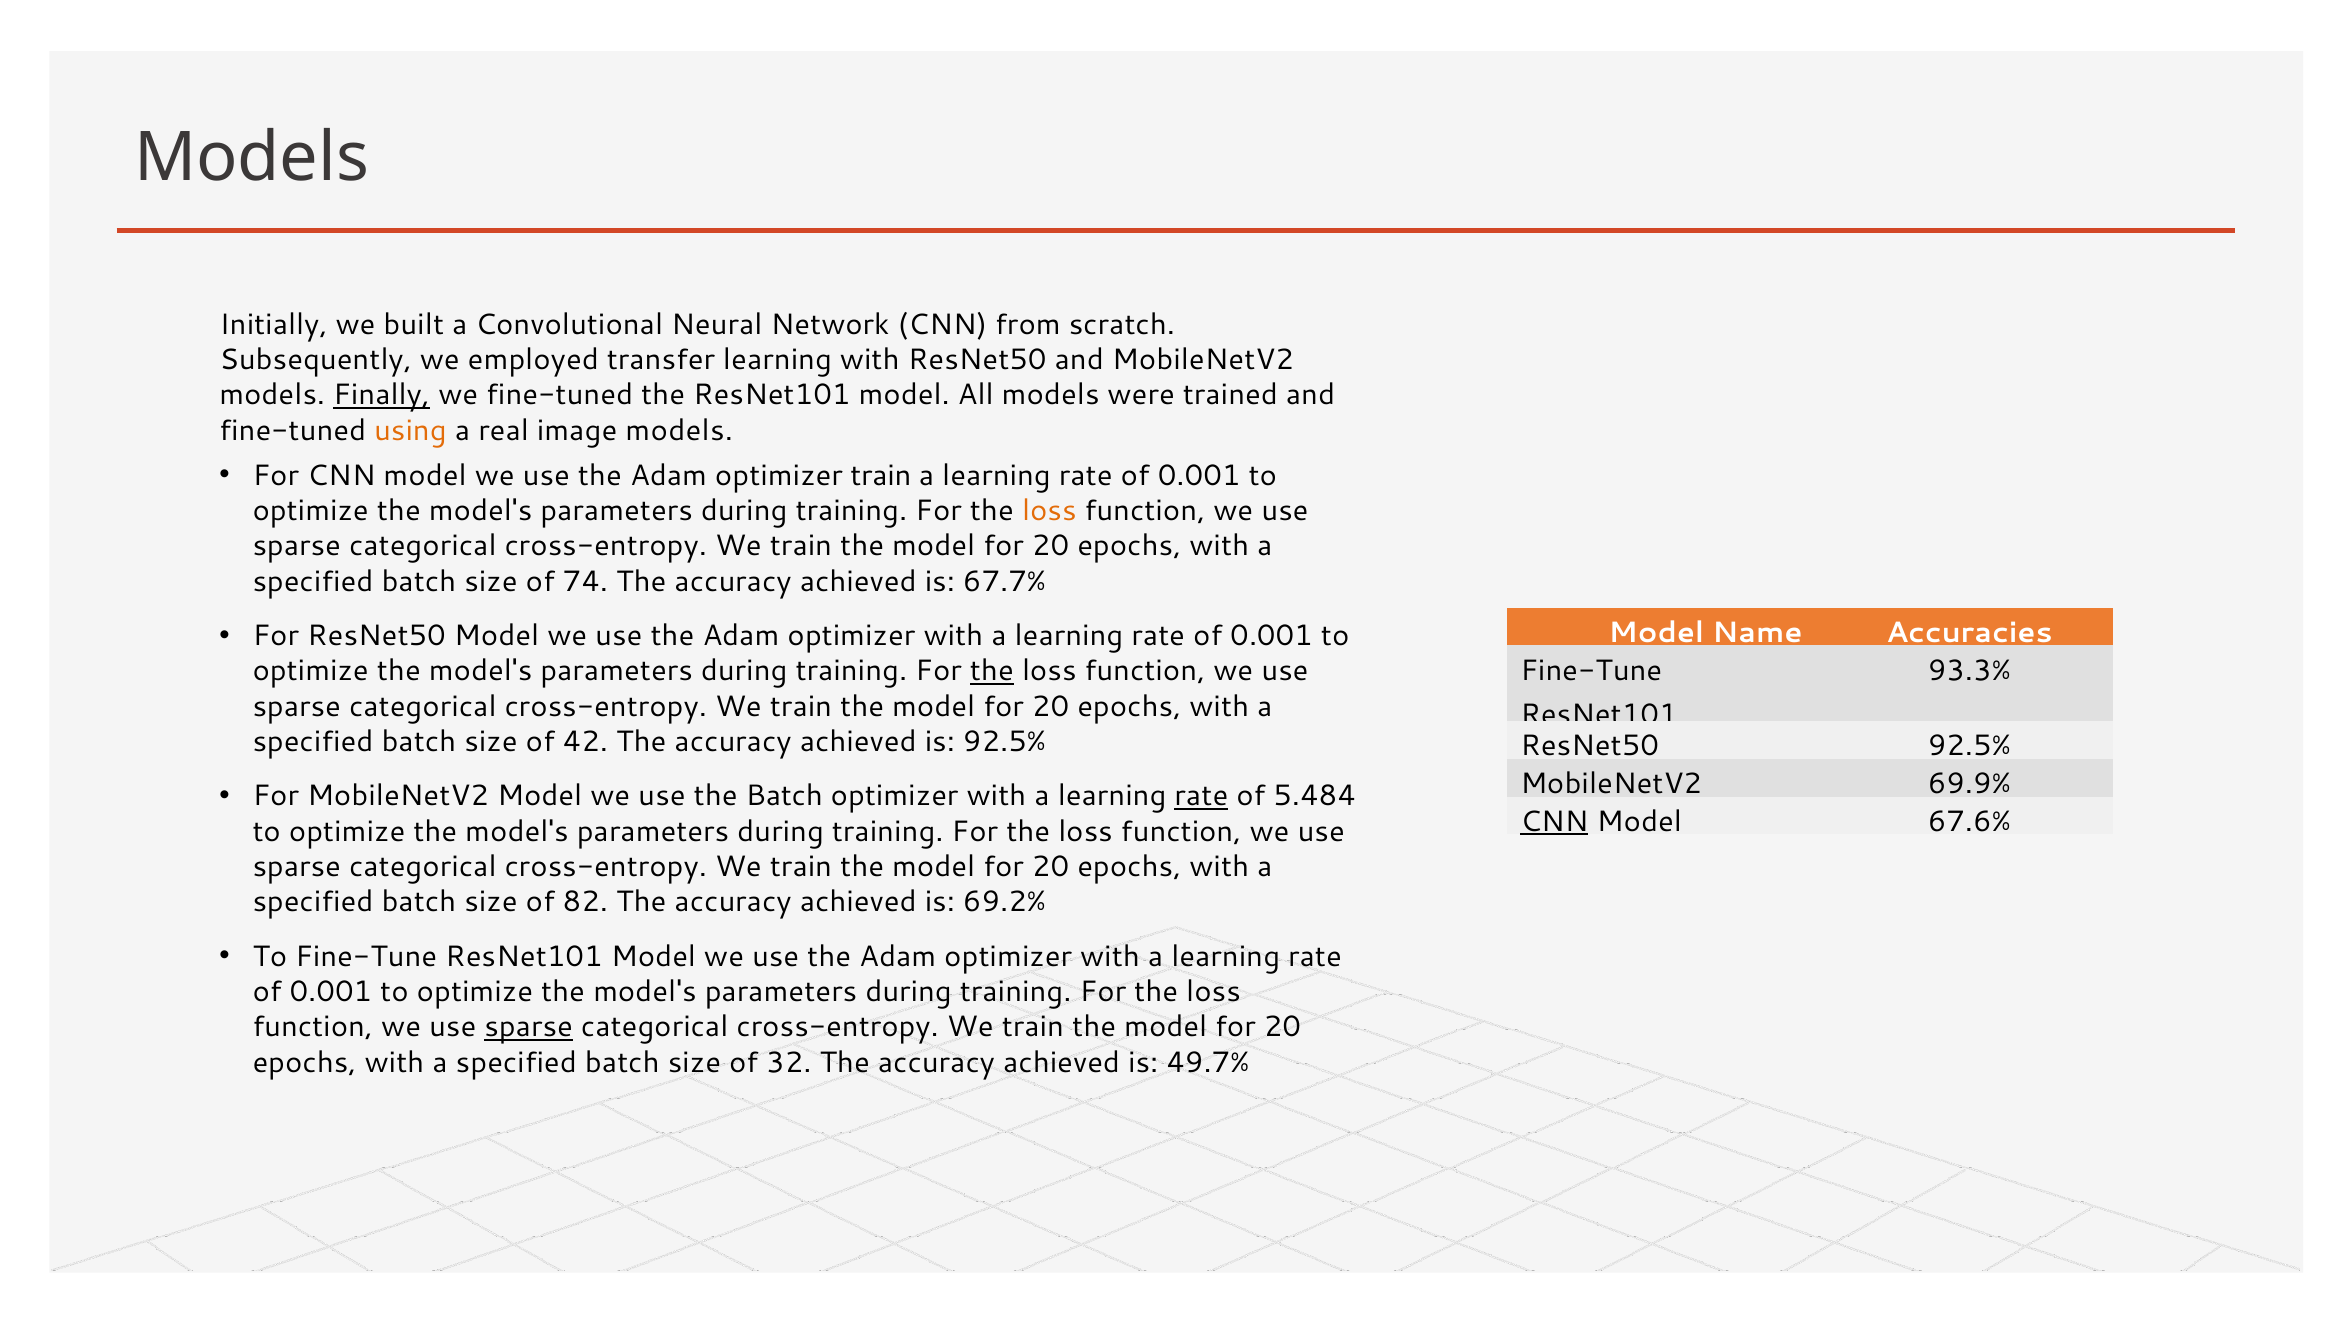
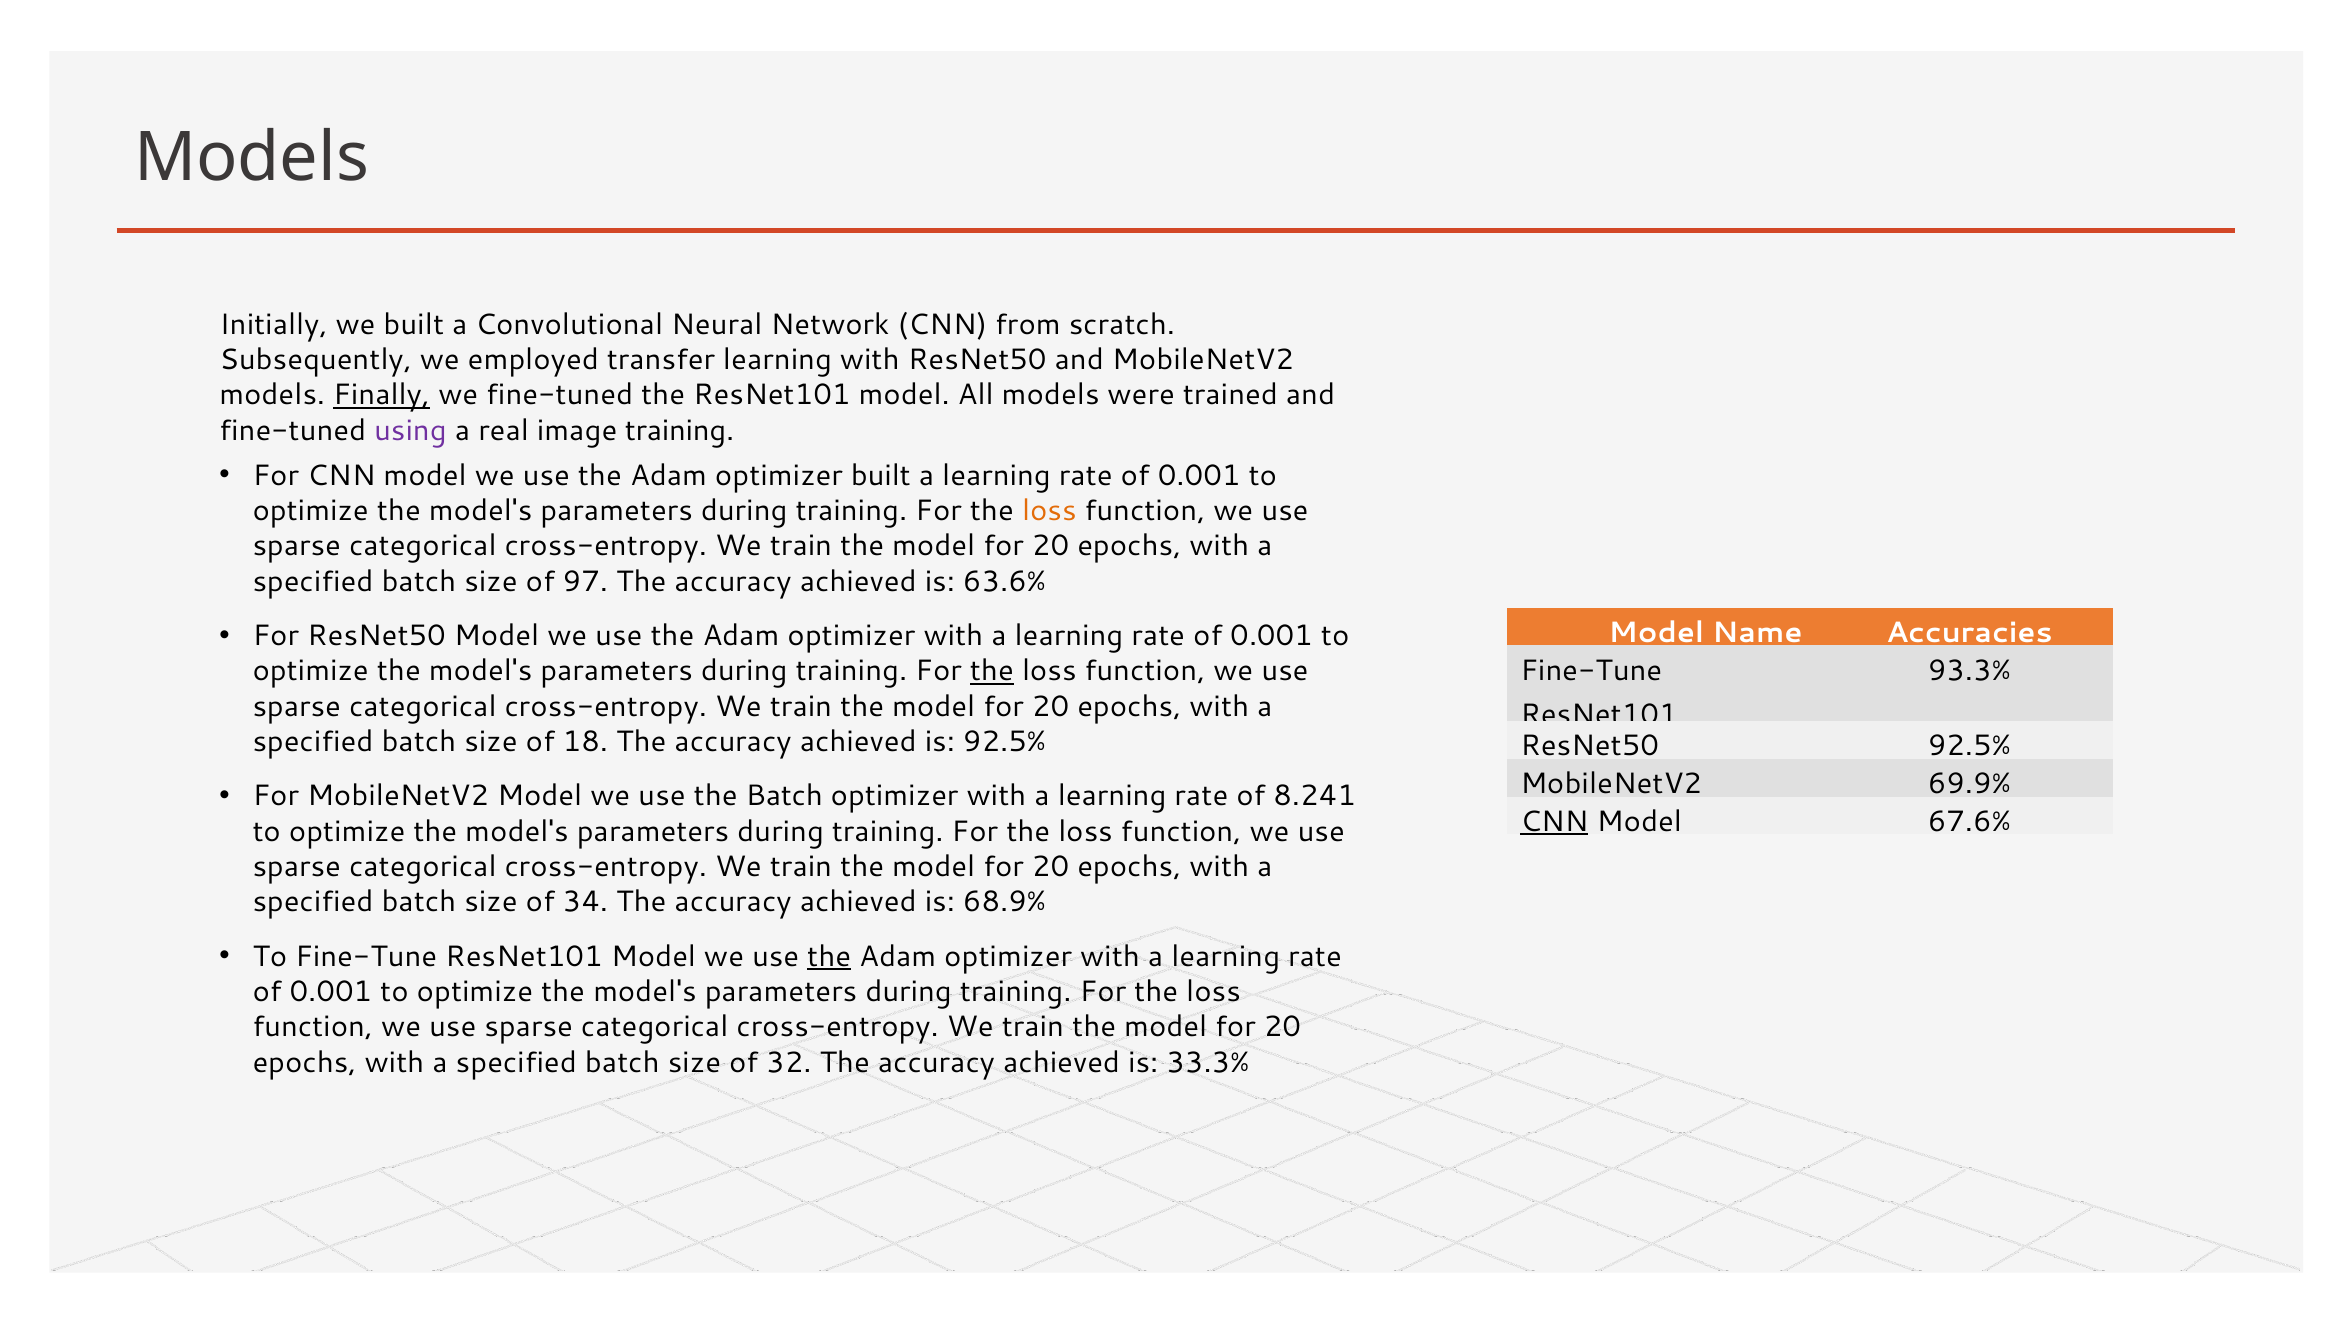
using colour: orange -> purple
image models: models -> training
optimizer train: train -> built
74: 74 -> 97
67.7%: 67.7% -> 63.6%
42: 42 -> 18
rate at (1201, 796) underline: present -> none
5.484: 5.484 -> 8.241
82: 82 -> 34
69.2%: 69.2% -> 68.9%
the at (829, 957) underline: none -> present
sparse at (529, 1027) underline: present -> none
49.7%: 49.7% -> 33.3%
